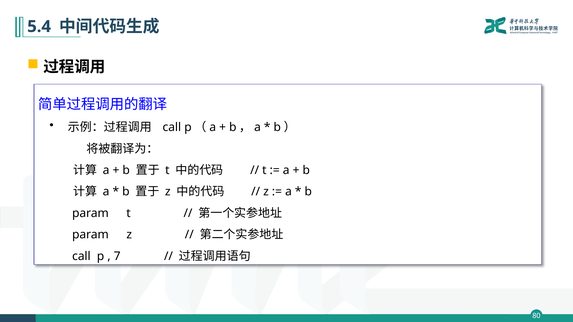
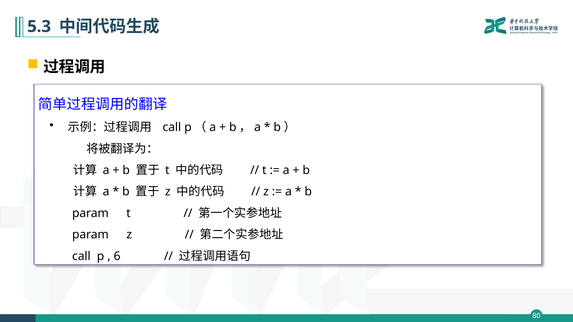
5.4: 5.4 -> 5.3
7: 7 -> 6
